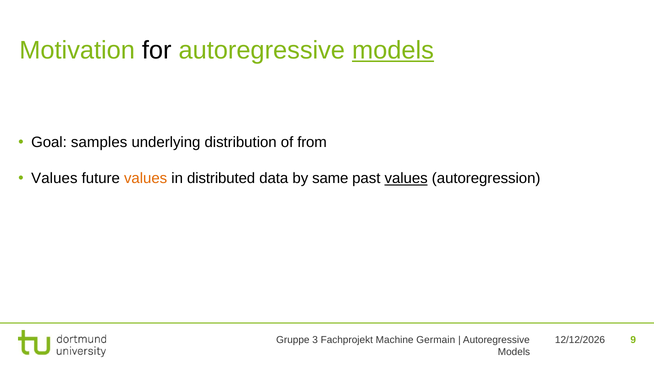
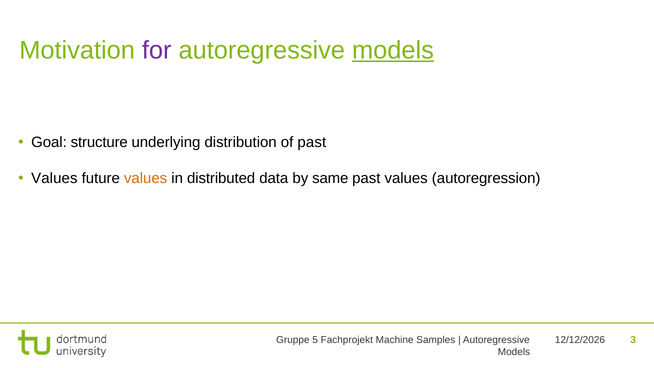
for colour: black -> purple
samples: samples -> structure
of from: from -> past
values at (406, 178) underline: present -> none
9: 9 -> 3
3: 3 -> 5
Germain: Germain -> Samples
